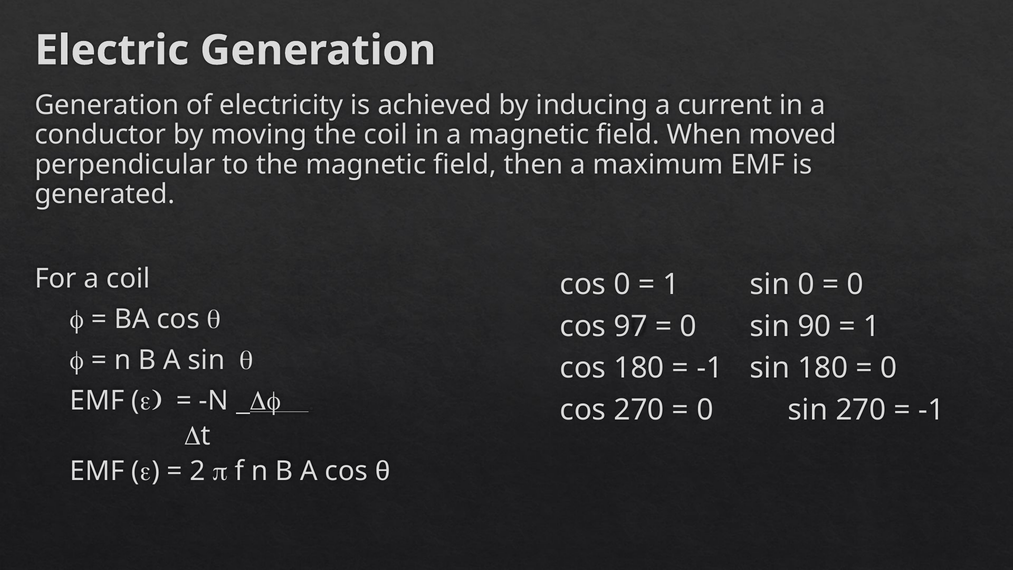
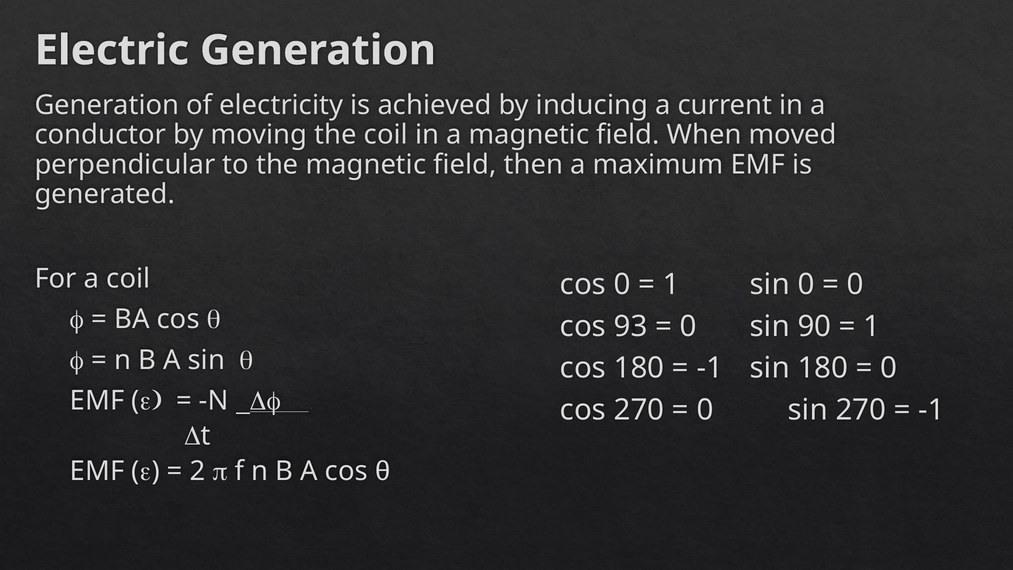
97: 97 -> 93
